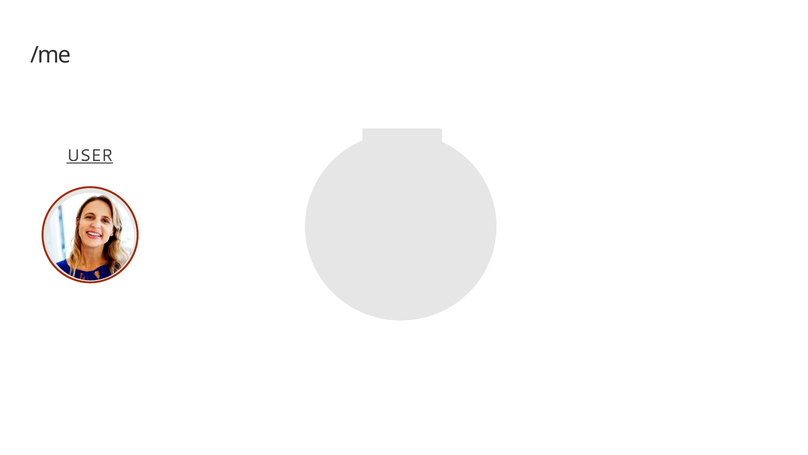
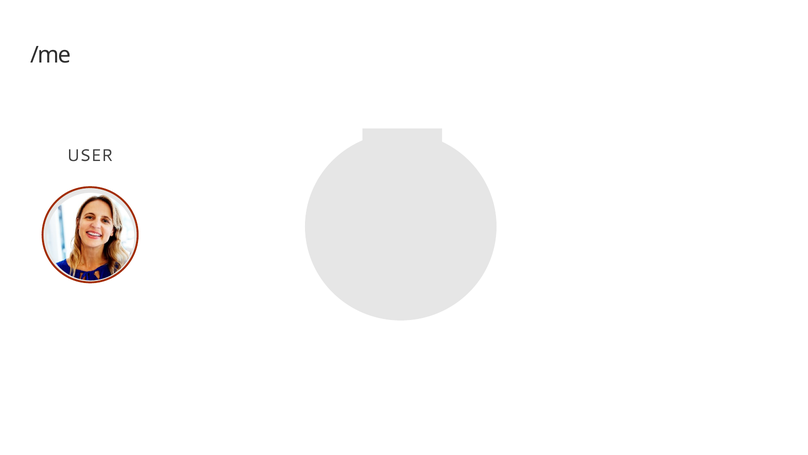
USER underline: present -> none
